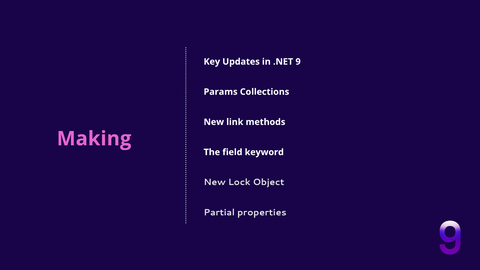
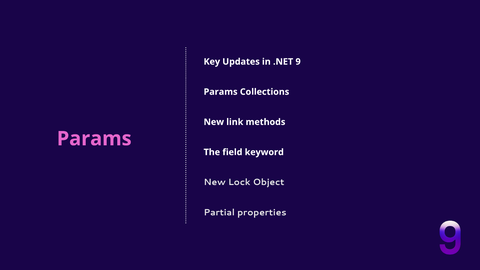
Making at (94, 139): Making -> Params
